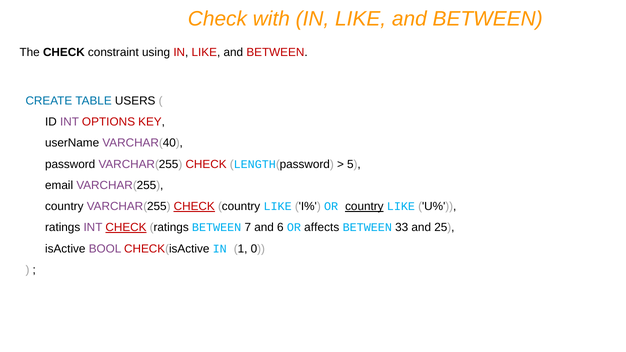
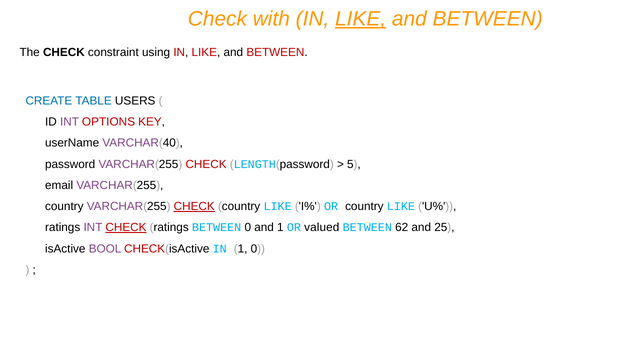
LIKE at (361, 19) underline: none -> present
country at (364, 206) underline: present -> none
BETWEEN 7: 7 -> 0
and 6: 6 -> 1
affects: affects -> valued
33: 33 -> 62
